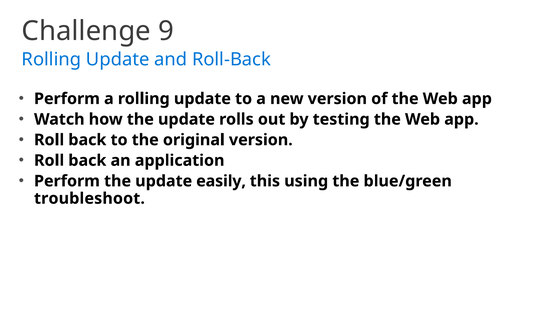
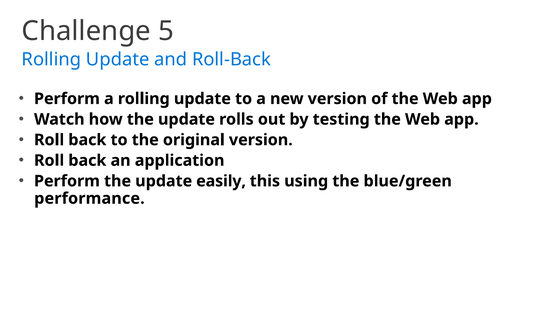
9: 9 -> 5
troubleshoot: troubleshoot -> performance
